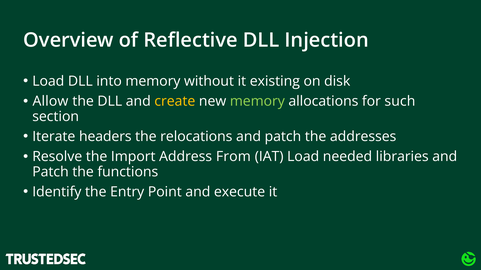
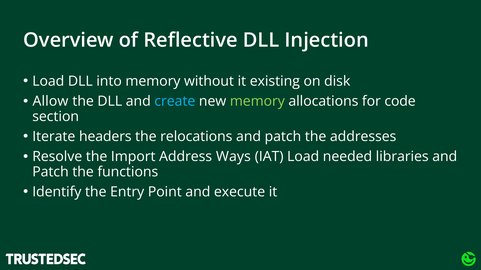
create colour: yellow -> light blue
such: such -> code
From: From -> Ways
